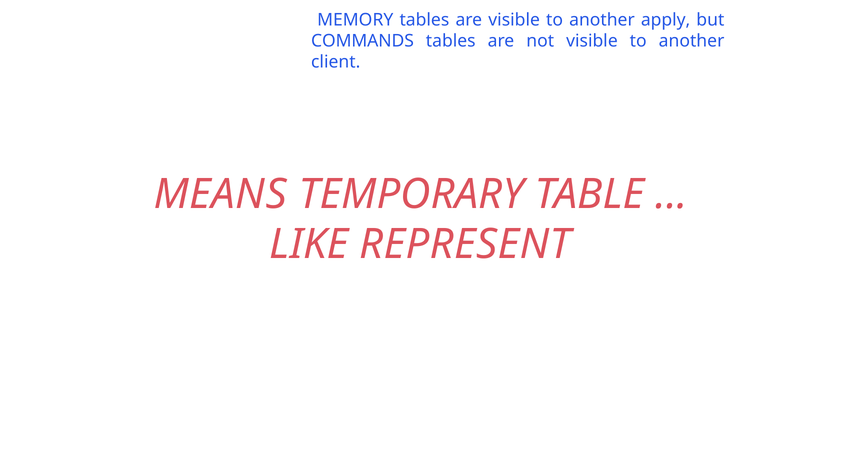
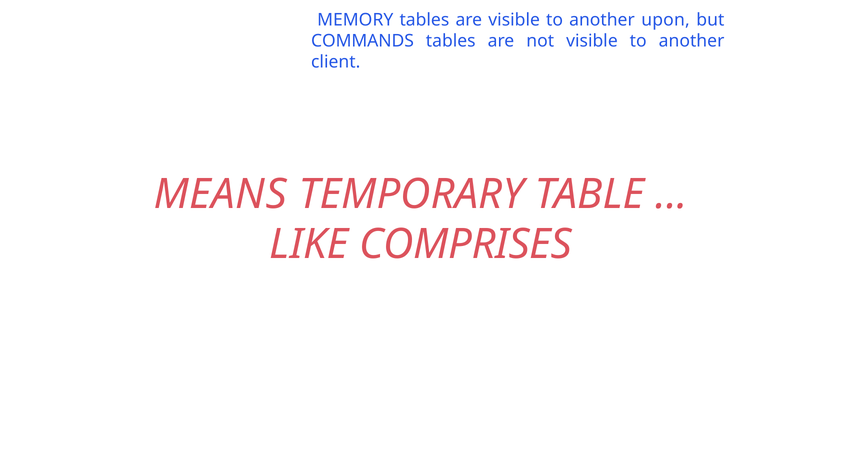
apply: apply -> upon
REPRESENT: REPRESENT -> COMPRISES
